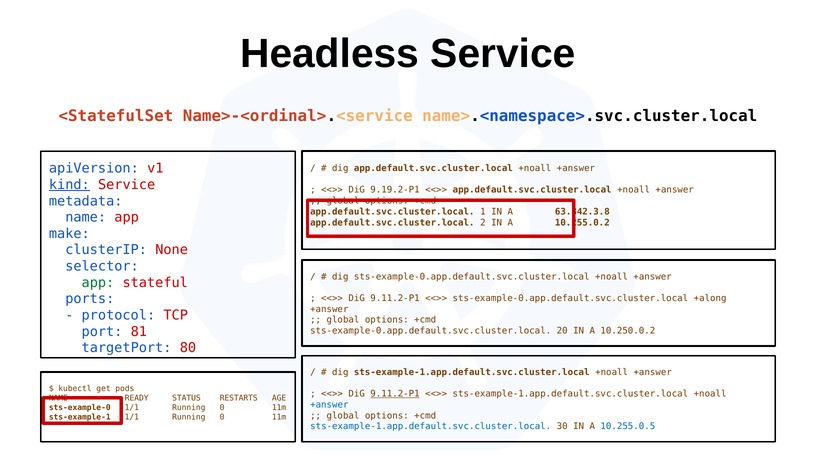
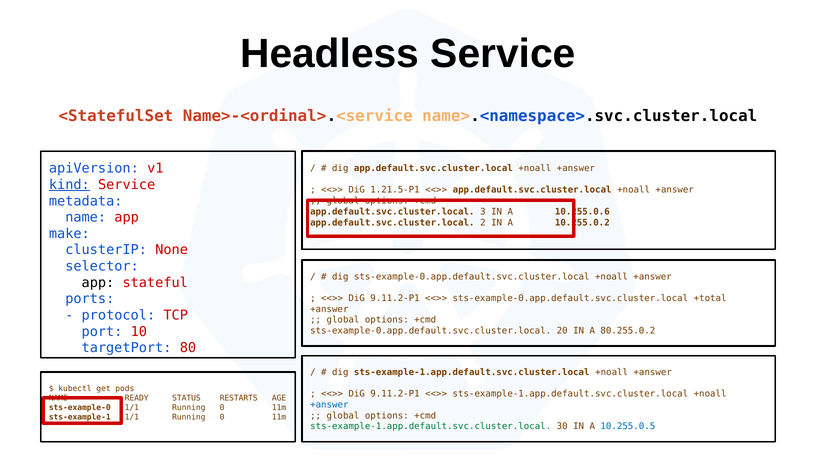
9.19.2-P1: 9.19.2-P1 -> 1.21.5-P1
1: 1 -> 3
63.842.3.8: 63.842.3.8 -> 10.255.0.6
app at (98, 283) colour: green -> black
+along: +along -> +total
81: 81 -> 10
10.250.0.2: 10.250.0.2 -> 80.255.0.2
9.11.2-P1 at (395, 394) underline: present -> none
sts-example-1.app.default.svc.cluster.local at (431, 427) colour: blue -> green
